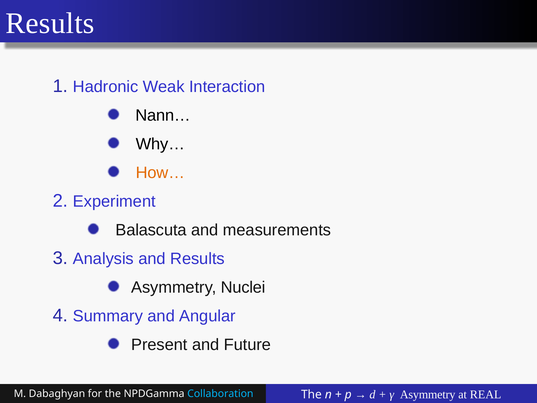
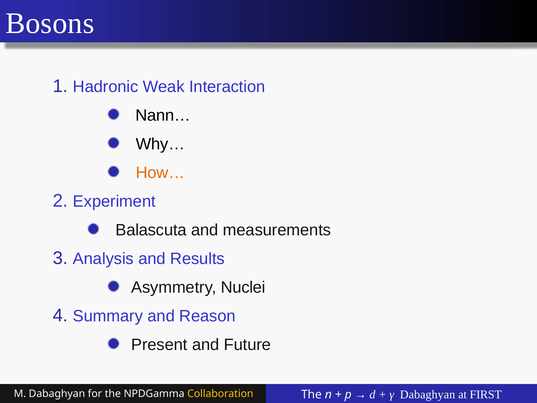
Results at (50, 23): Results -> Bosons
Angular: Angular -> Reason
Collaboration colour: light blue -> yellow
γ Asymmetry: Asymmetry -> Dabaghyan
REAL: REAL -> FIRST
